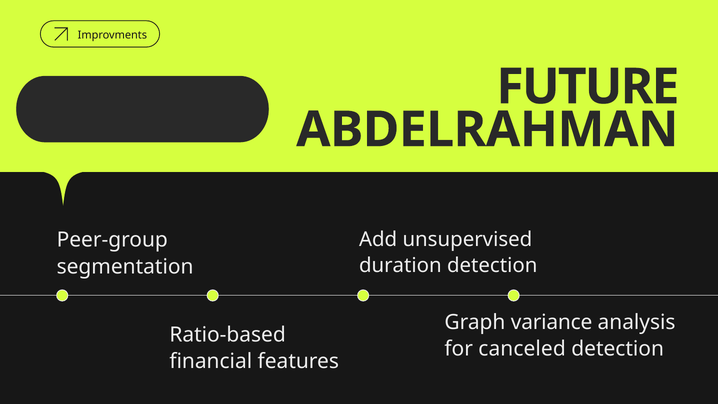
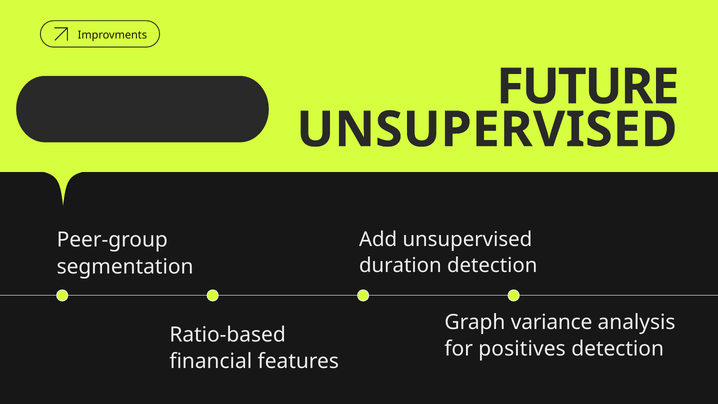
ABDELRAHMAN at (487, 130): ABDELRAHMAN -> UNSUPERVISED
canceled: canceled -> positives
